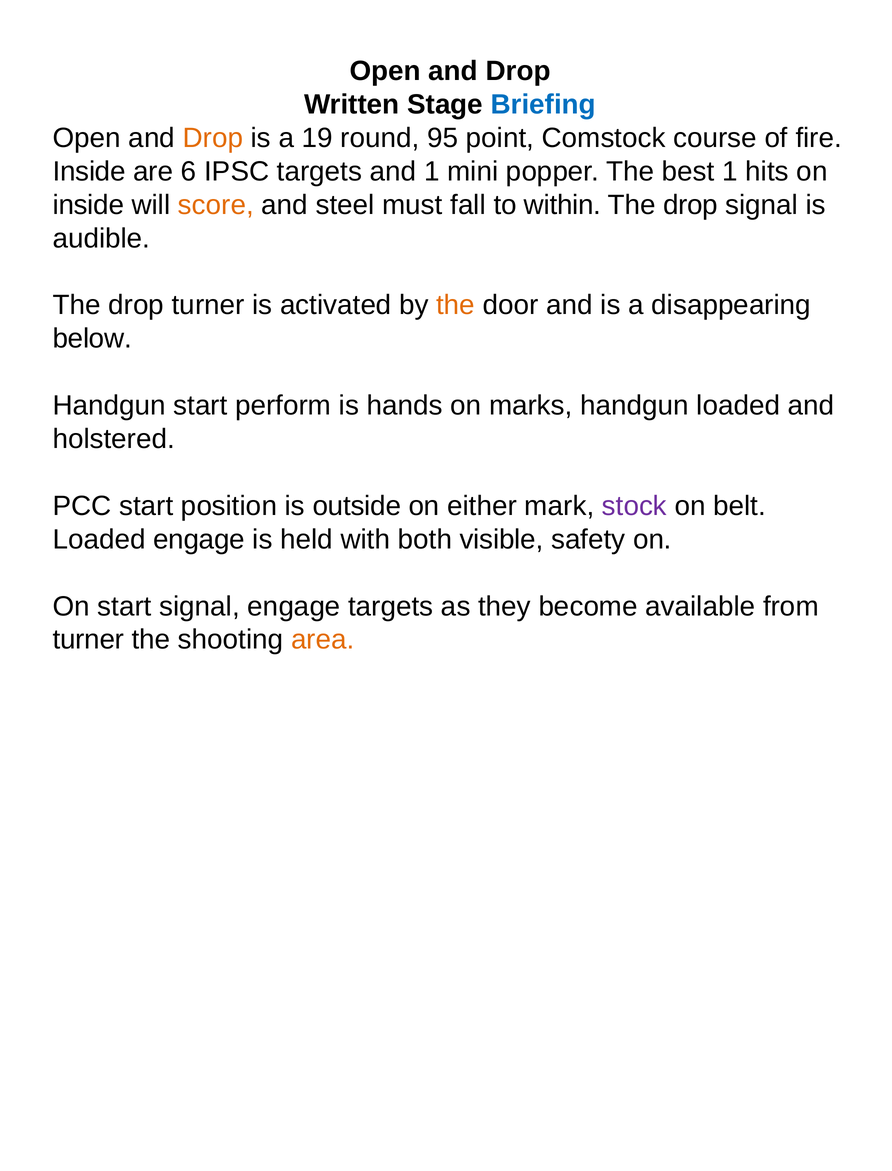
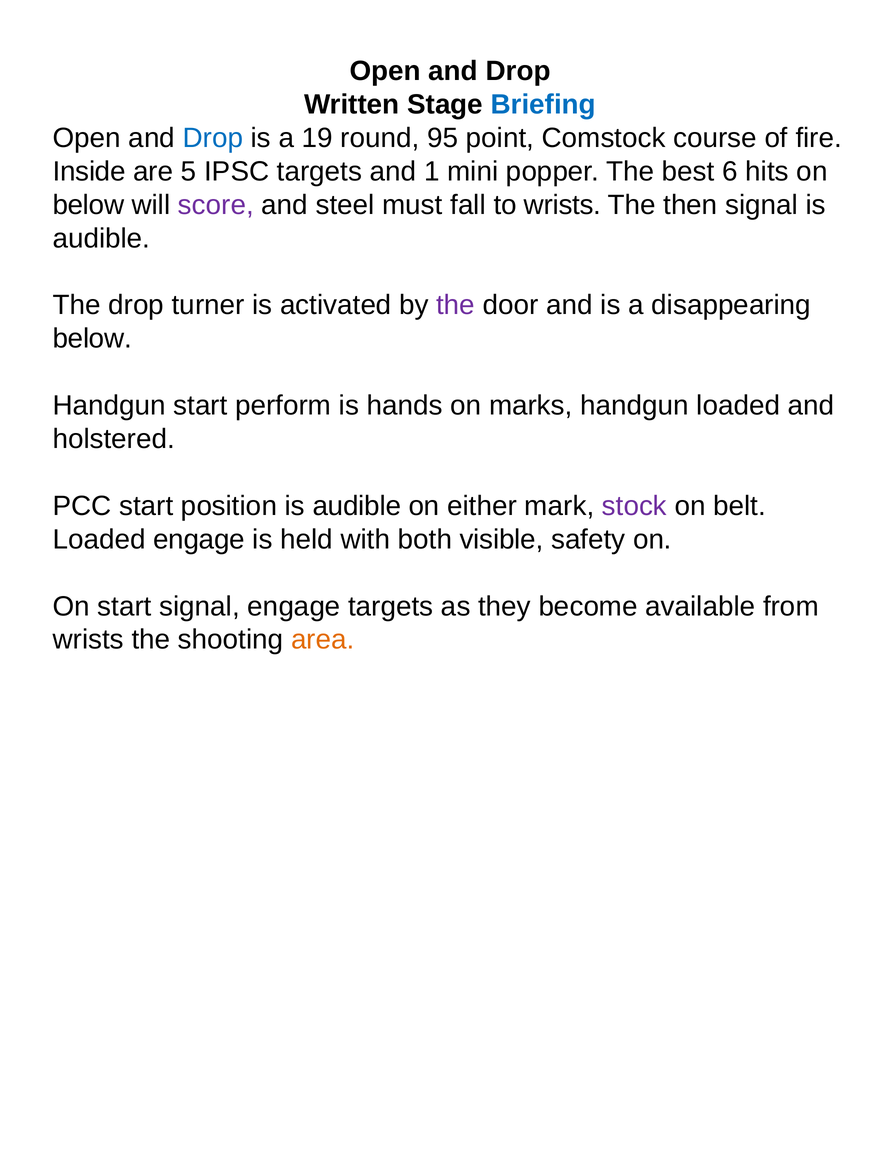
Drop at (213, 138) colour: orange -> blue
6: 6 -> 5
best 1: 1 -> 6
inside at (88, 205): inside -> below
score colour: orange -> purple
to within: within -> wrists
drop at (691, 205): drop -> then
the at (456, 305) colour: orange -> purple
position is outside: outside -> audible
turner at (88, 640): turner -> wrists
